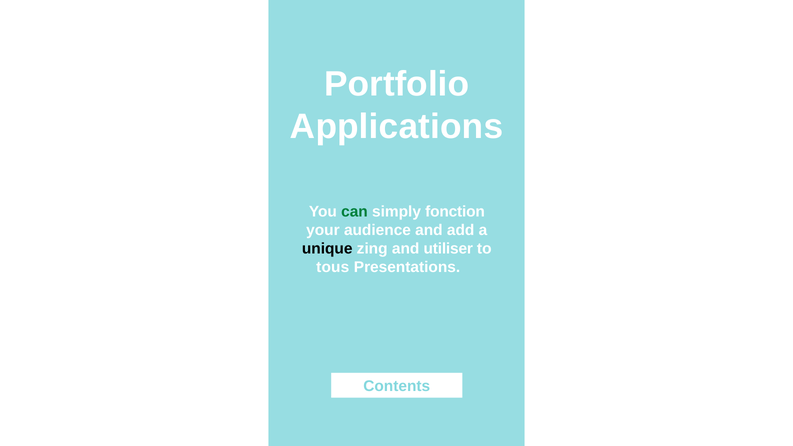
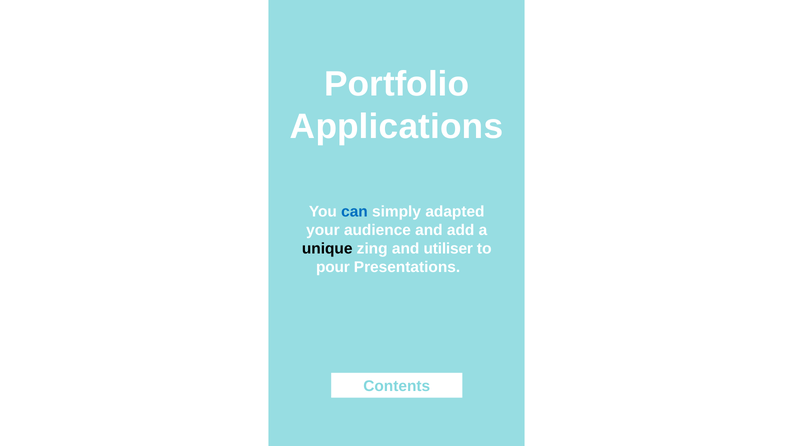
can colour: green -> blue
fonction: fonction -> adapted
tous: tous -> pour
